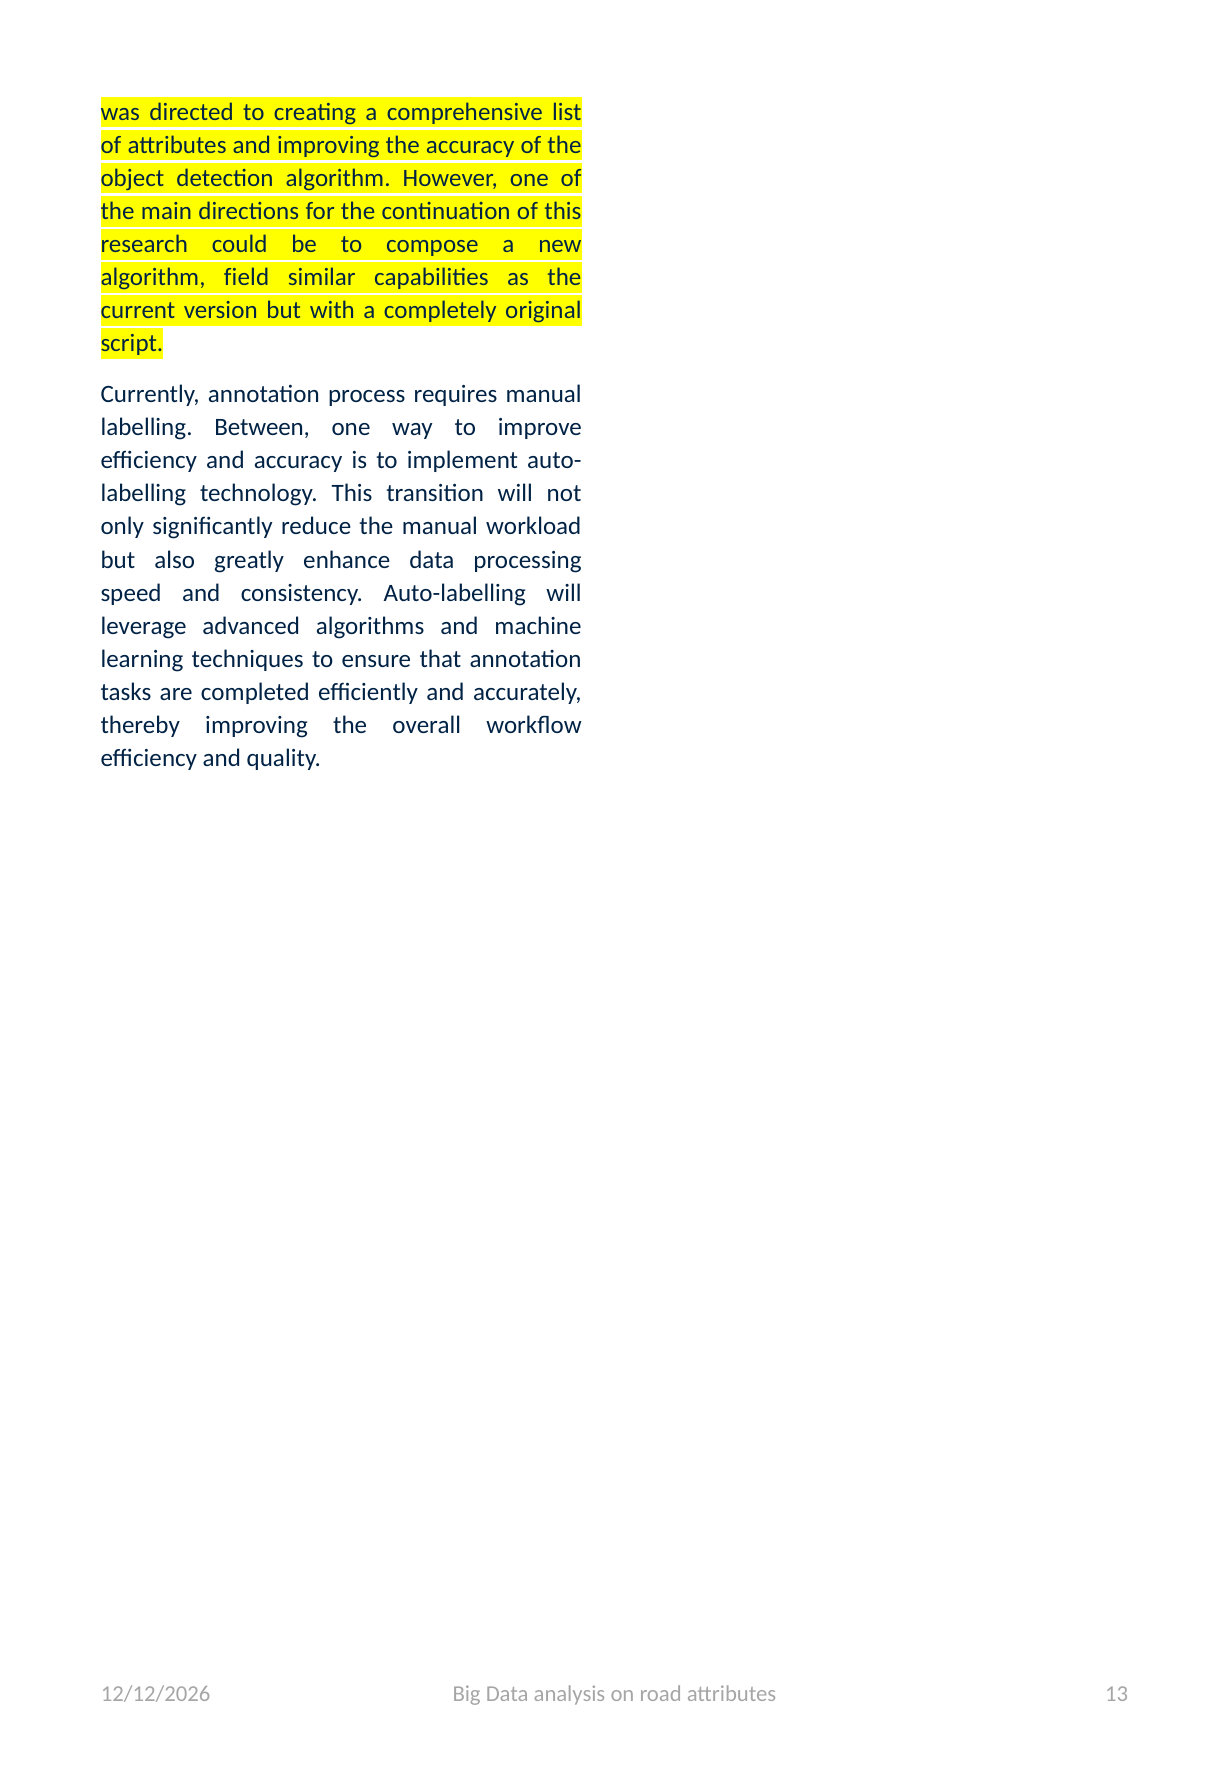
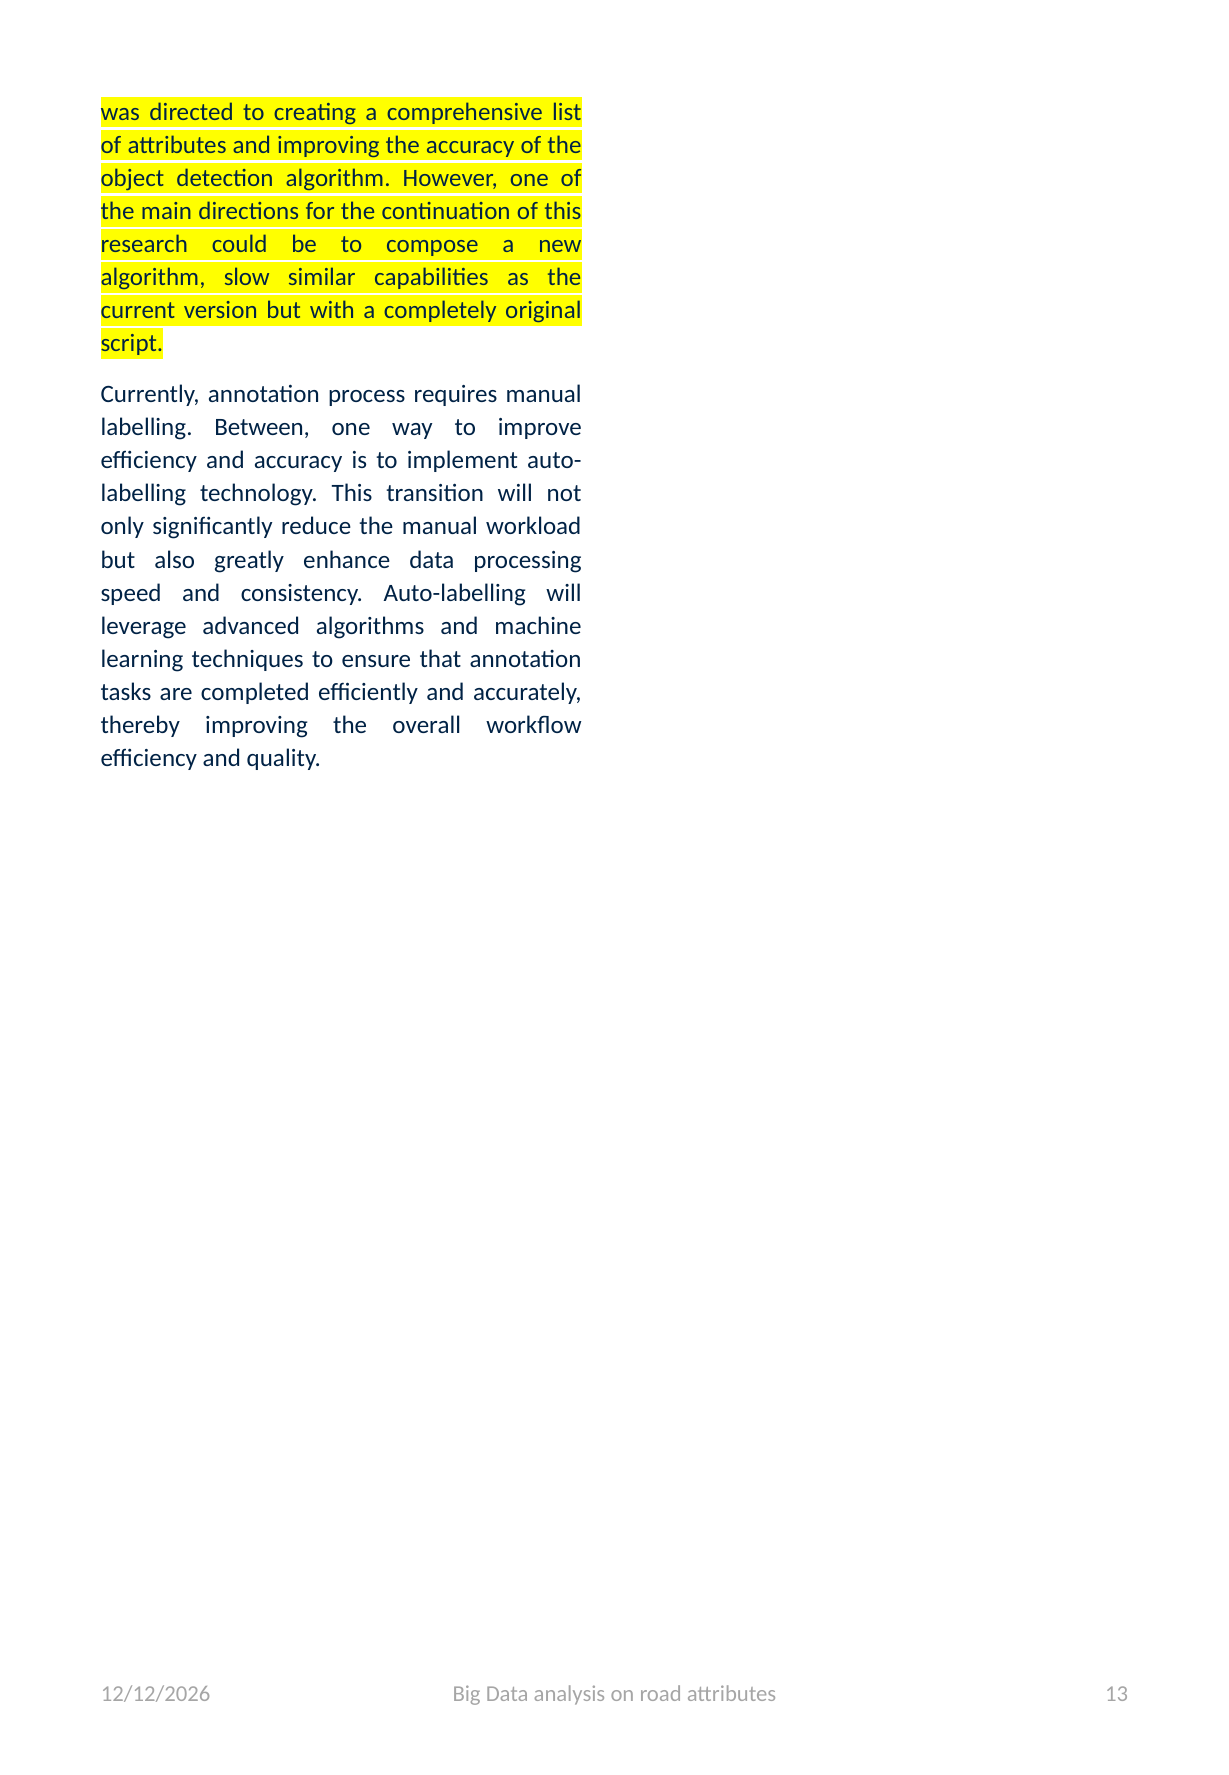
field: field -> slow
